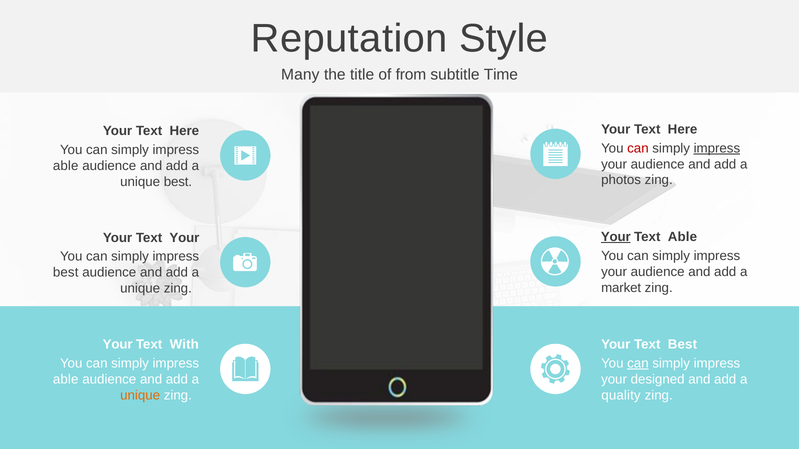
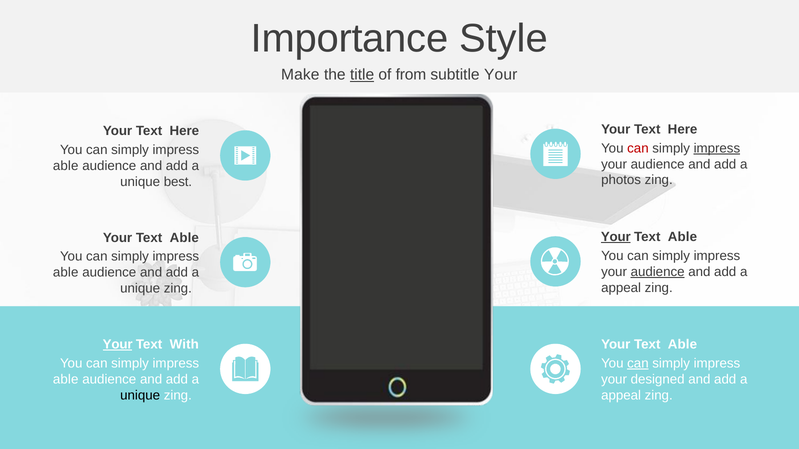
Reputation: Reputation -> Importance
Many: Many -> Make
title underline: none -> present
subtitle Time: Time -> Your
Your at (184, 238): Your -> Able
audience at (658, 272) underline: none -> present
best at (66, 273): best -> able
market at (621, 288): market -> appeal
Your at (118, 345) underline: none -> present
Best at (682, 345): Best -> Able
unique at (140, 396) colour: orange -> black
quality at (621, 396): quality -> appeal
